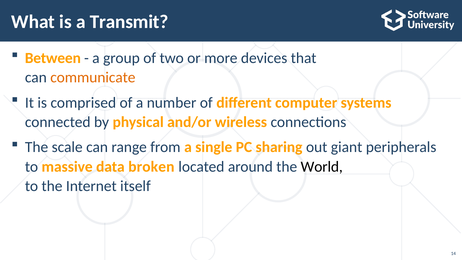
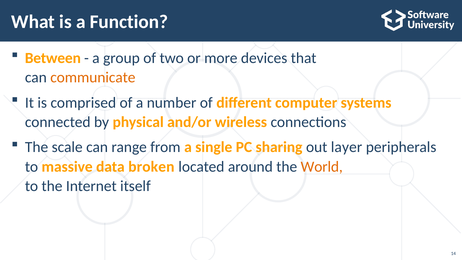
Transmit: Transmit -> Function
giant: giant -> layer
World colour: black -> orange
